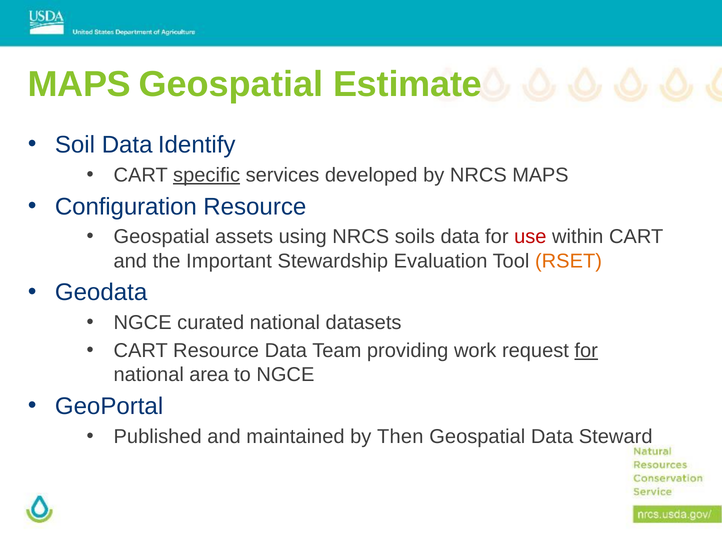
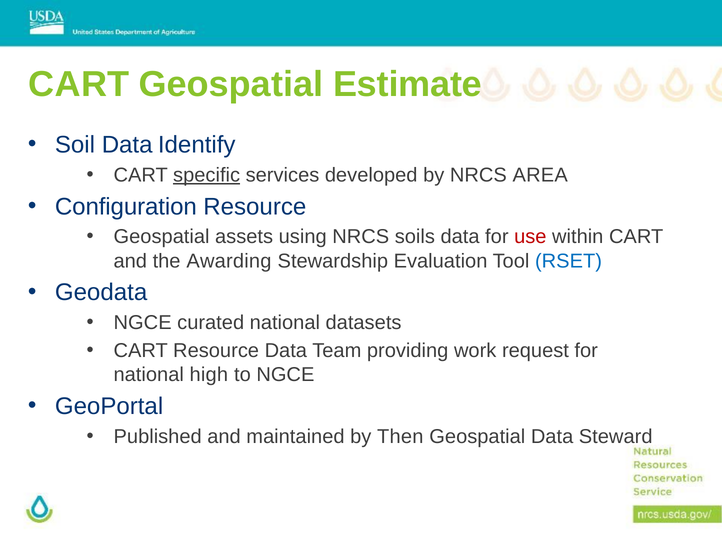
MAPS at (79, 85): MAPS -> CART
NRCS MAPS: MAPS -> AREA
Important: Important -> Awarding
RSET colour: orange -> blue
for at (586, 351) underline: present -> none
area: area -> high
